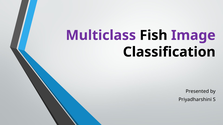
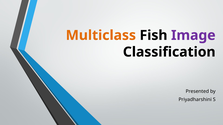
Multiclass colour: purple -> orange
